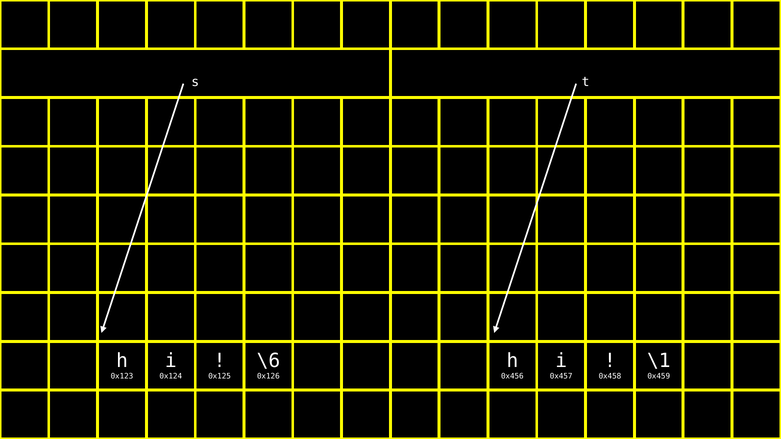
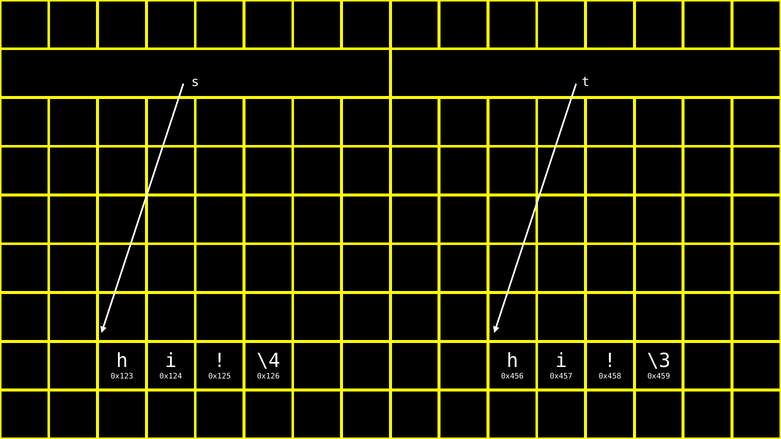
\6: \6 -> \4
\1: \1 -> \3
